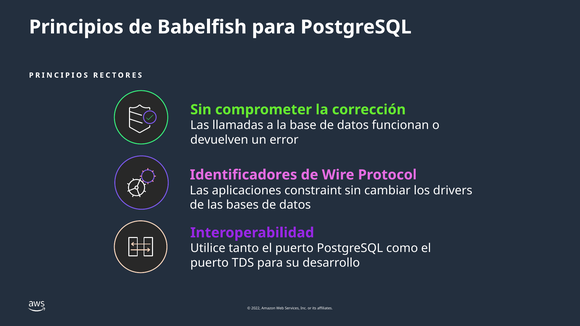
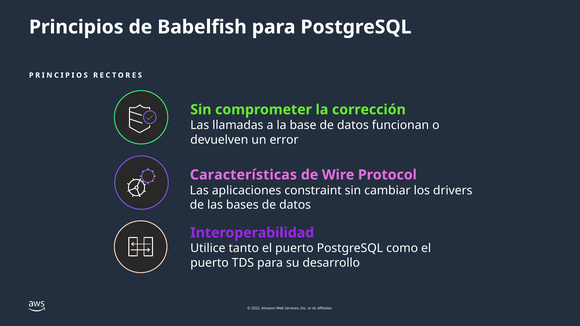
Identificadores: Identificadores -> Características
